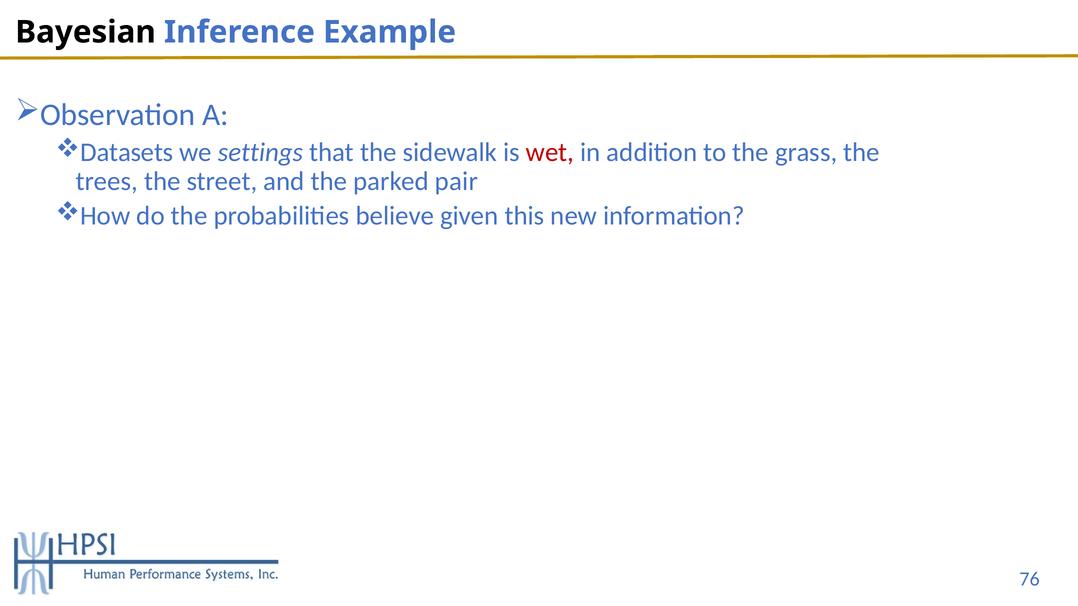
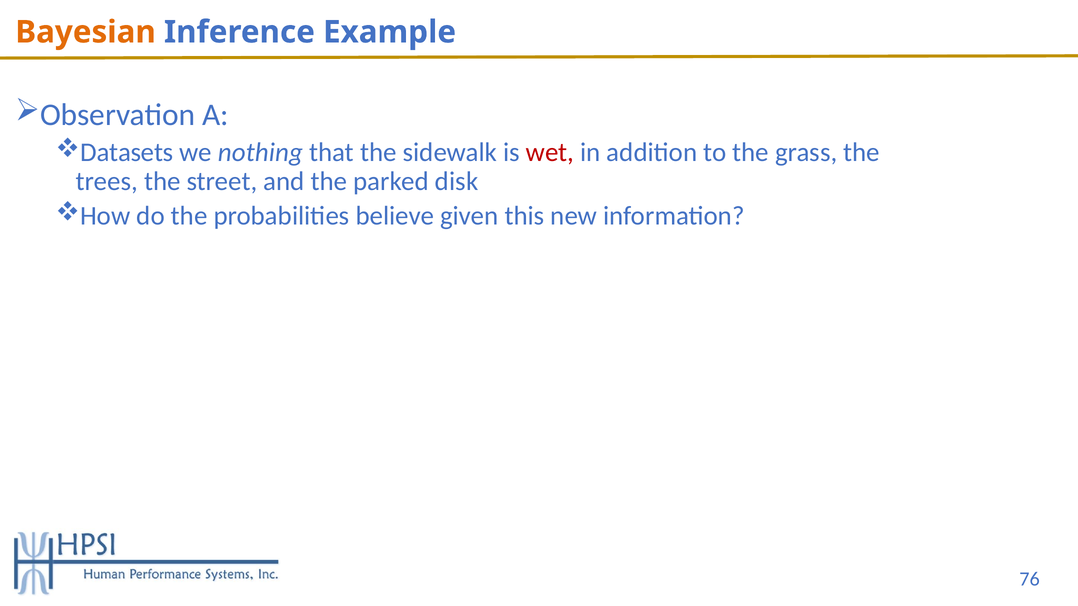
Bayesian colour: black -> orange
settings: settings -> nothing
pair: pair -> disk
